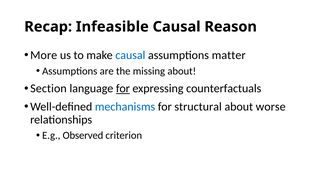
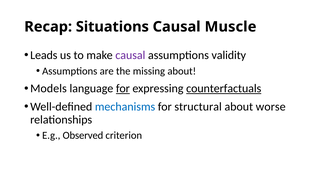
Infeasible: Infeasible -> Situations
Reason: Reason -> Muscle
More: More -> Leads
causal at (130, 55) colour: blue -> purple
matter: matter -> validity
Section: Section -> Models
counterfactuals underline: none -> present
